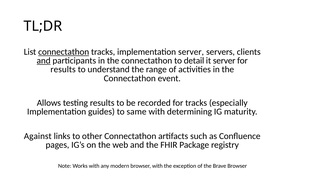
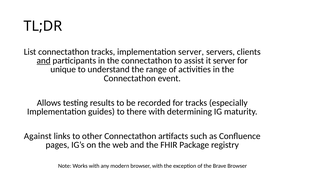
connectathon at (64, 52) underline: present -> none
detail: detail -> assist
results at (63, 69): results -> unique
same: same -> there
